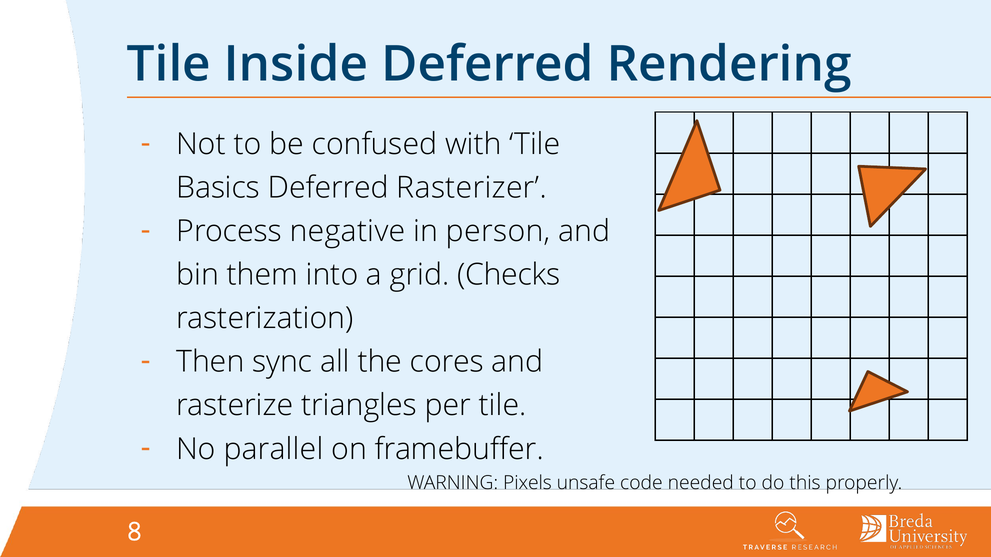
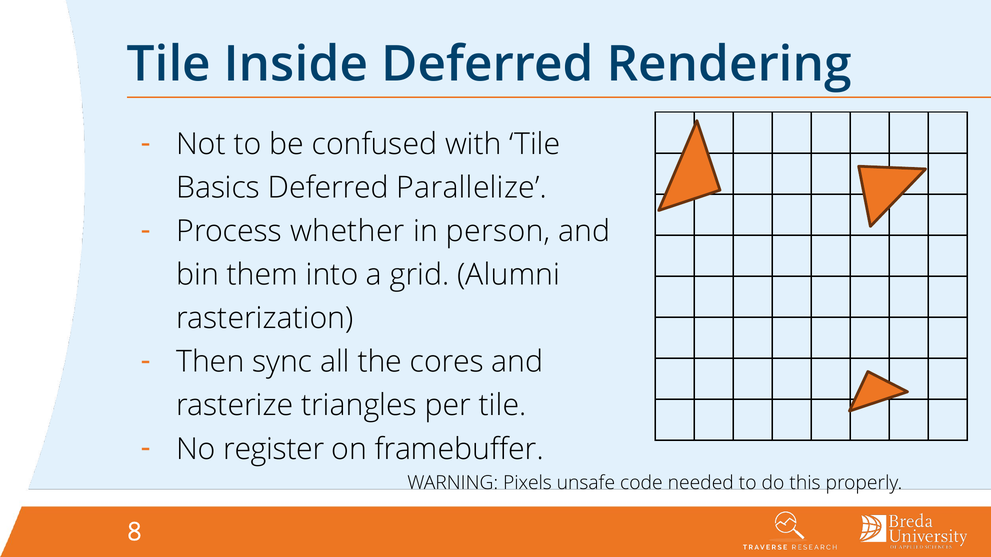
Rasterizer: Rasterizer -> Parallelize
negative: negative -> whether
Checks: Checks -> Alumni
parallel: parallel -> register
